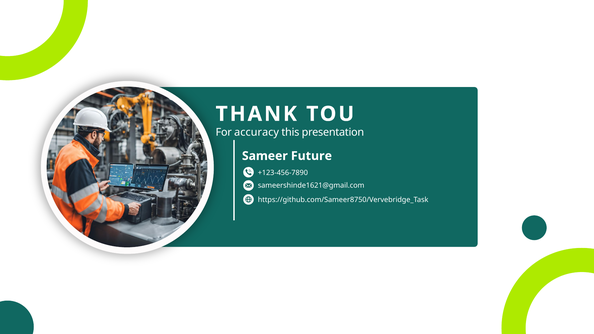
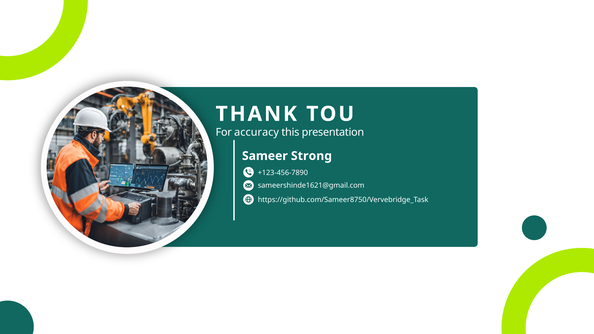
Future: Future -> Strong
